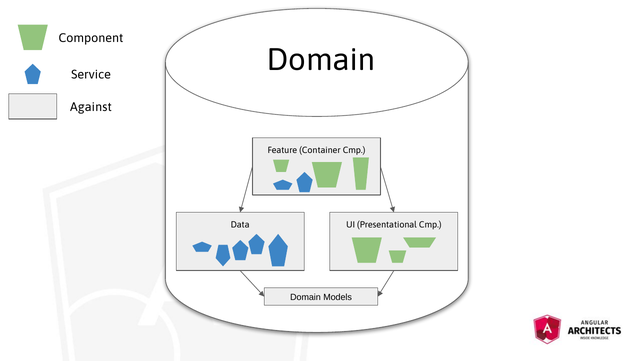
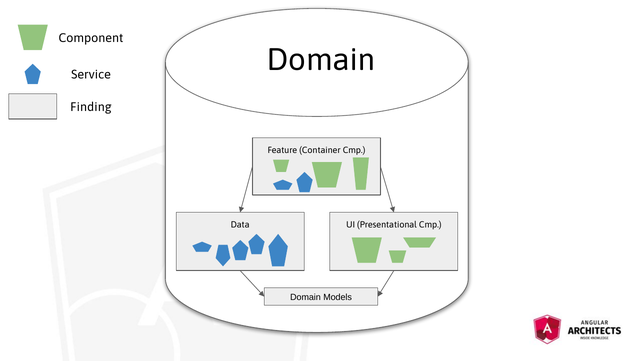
Against: Against -> Finding
